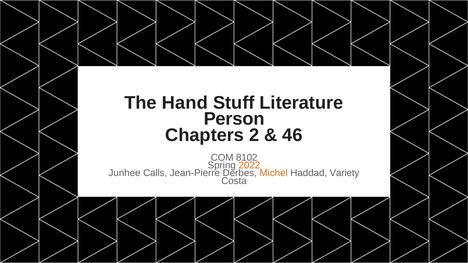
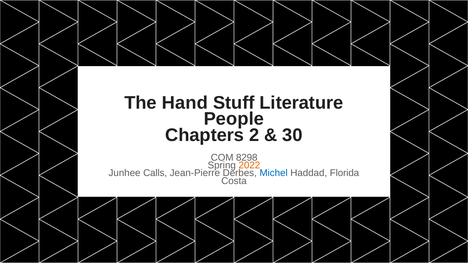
Person: Person -> People
46: 46 -> 30
8102: 8102 -> 8298
Michel colour: orange -> blue
Variety: Variety -> Florida
